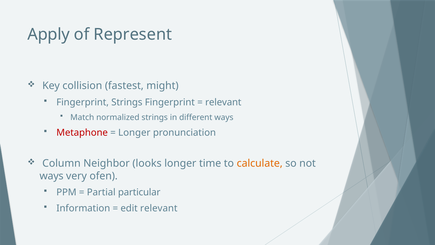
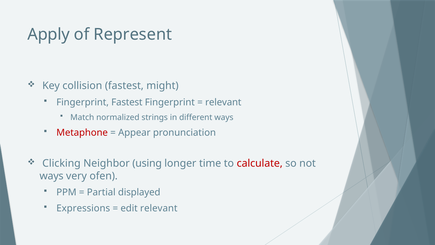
Fingerprint Strings: Strings -> Fastest
Longer at (134, 132): Longer -> Appear
Column: Column -> Clicking
looks: looks -> using
calculate colour: orange -> red
particular: particular -> displayed
Information: Information -> Expressions
